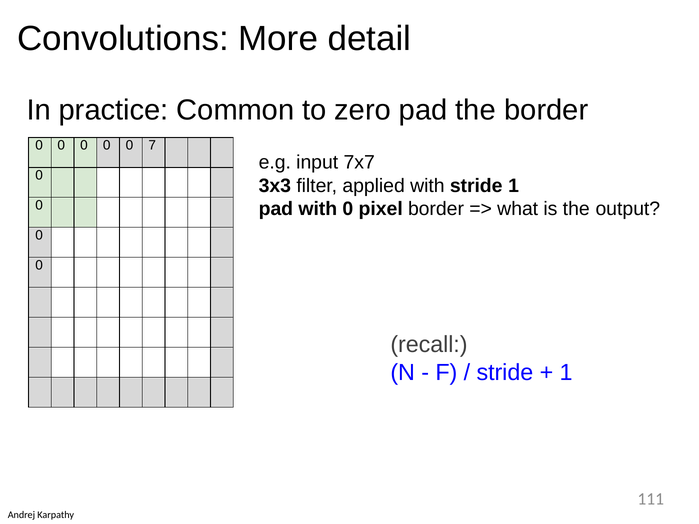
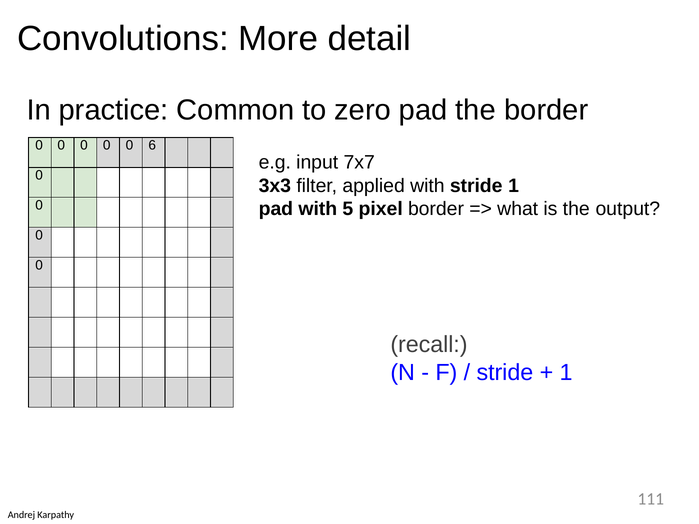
7: 7 -> 6
with 0: 0 -> 5
